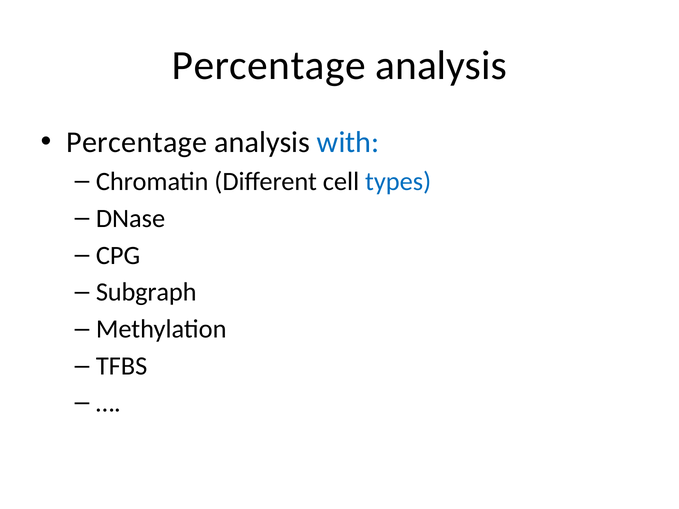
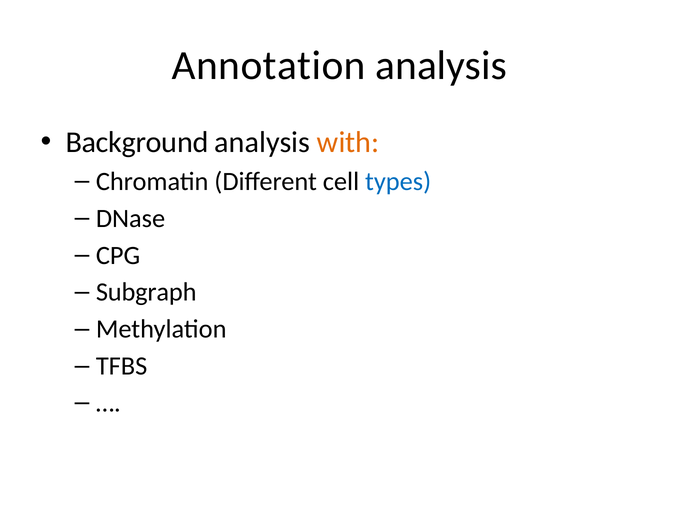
Percentage at (269, 66): Percentage -> Annotation
Percentage at (137, 142): Percentage -> Background
with colour: blue -> orange
